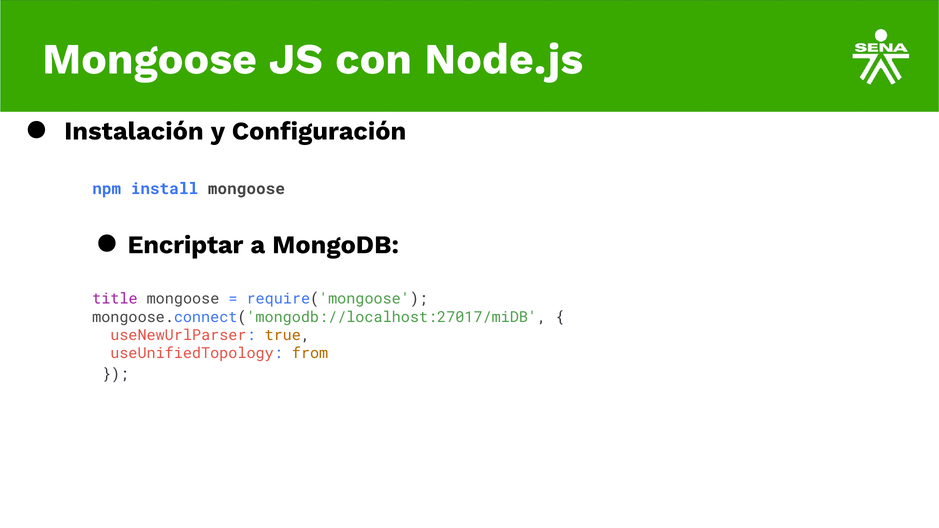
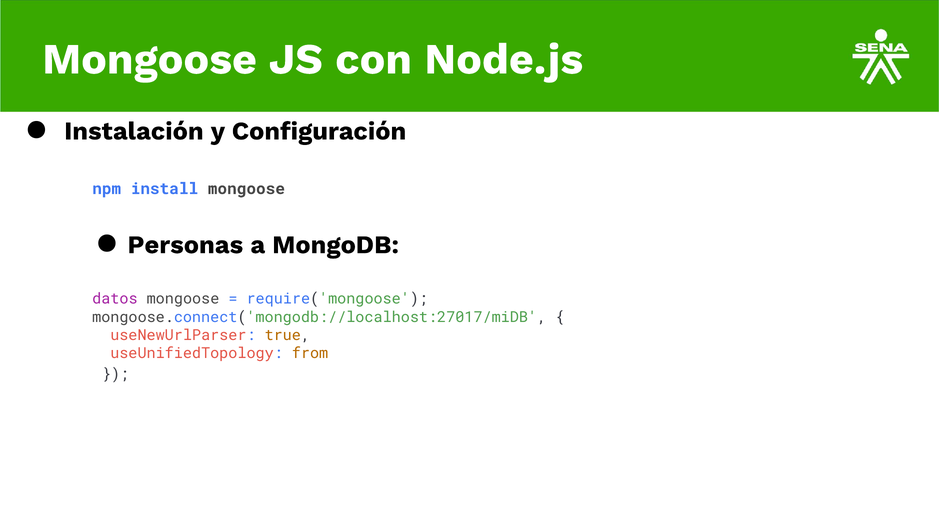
Encriptar: Encriptar -> Personas
title: title -> datos
